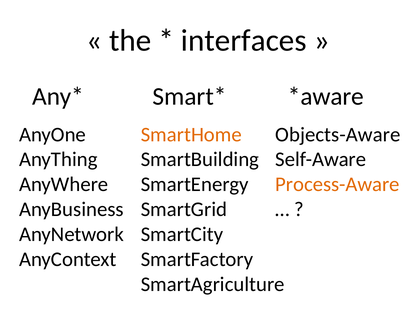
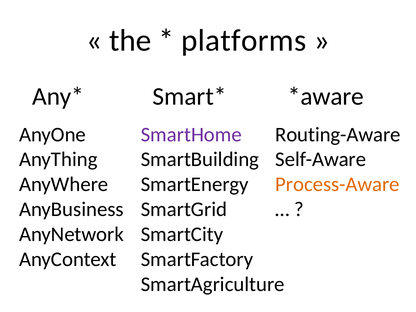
interfaces: interfaces -> platforms
SmartHome colour: orange -> purple
Objects-Aware: Objects-Aware -> Routing-Aware
